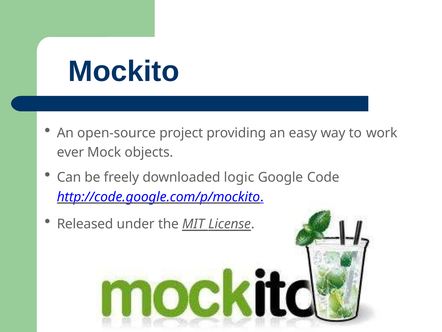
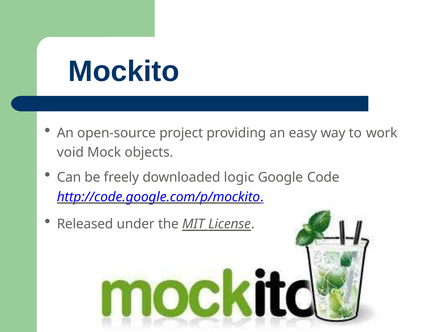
ever: ever -> void
